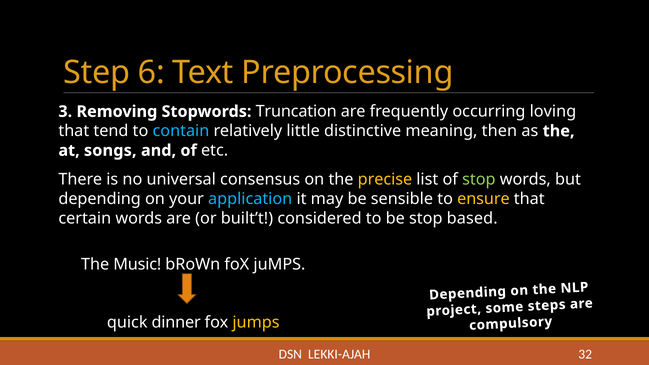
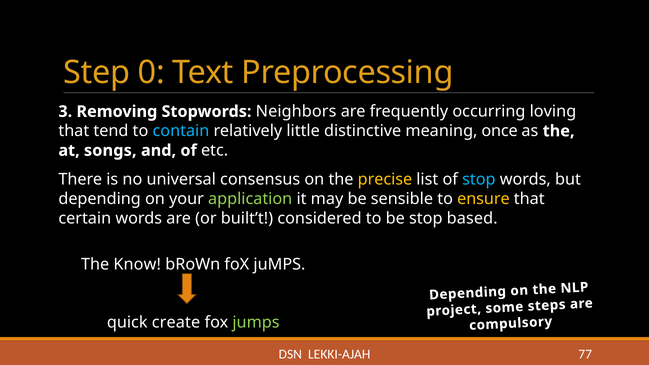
6: 6 -> 0
Truncation: Truncation -> Neighbors
then: then -> once
stop at (479, 179) colour: light green -> light blue
application colour: light blue -> light green
Music: Music -> Know
dinner: dinner -> create
jumps at (256, 322) colour: yellow -> light green
32: 32 -> 77
